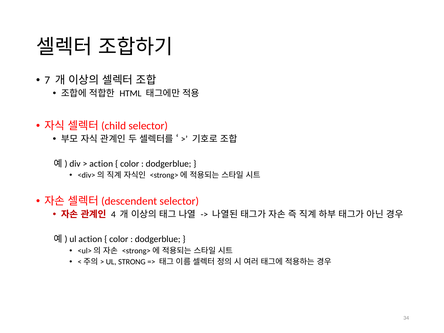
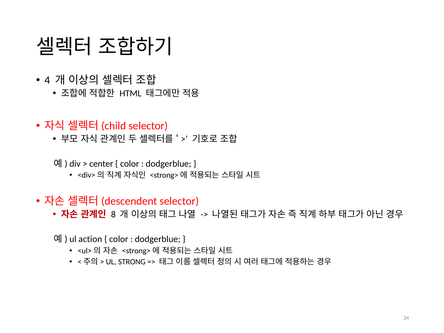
7: 7 -> 4
action at (101, 164): action -> center
4: 4 -> 8
